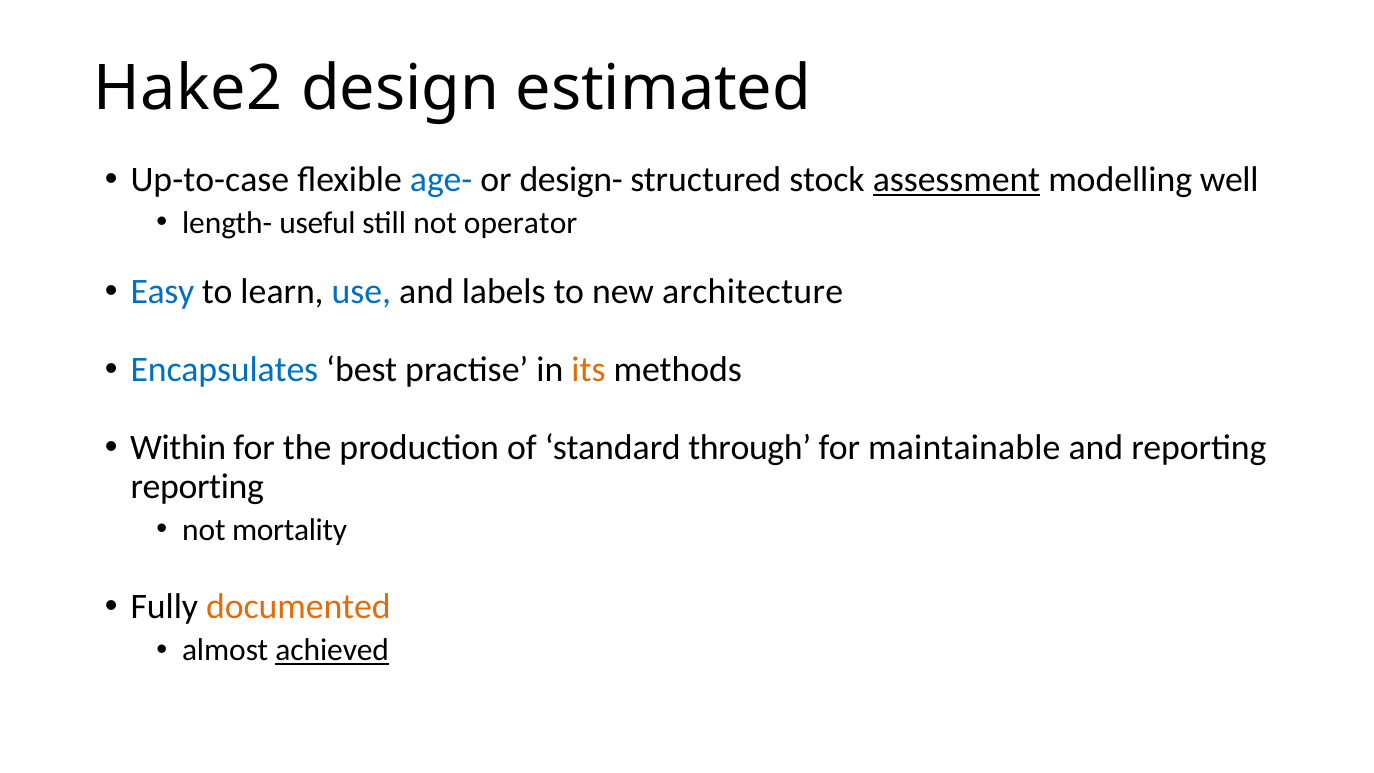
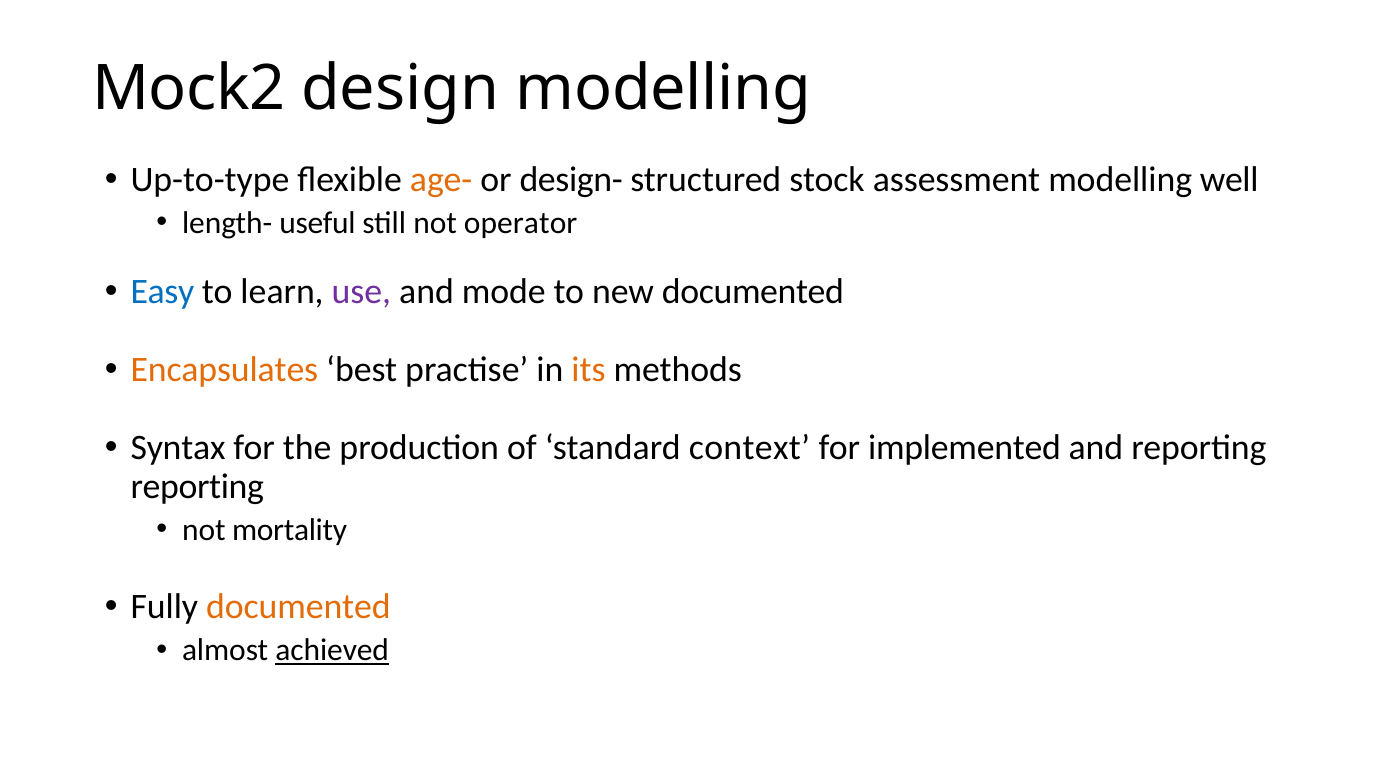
Hake2: Hake2 -> Mock2
design estimated: estimated -> modelling
Up-to-case: Up-to-case -> Up-to-type
age- colour: blue -> orange
assessment underline: present -> none
use colour: blue -> purple
labels: labels -> mode
new architecture: architecture -> documented
Encapsulates colour: blue -> orange
Within: Within -> Syntax
through: through -> context
maintainable: maintainable -> implemented
